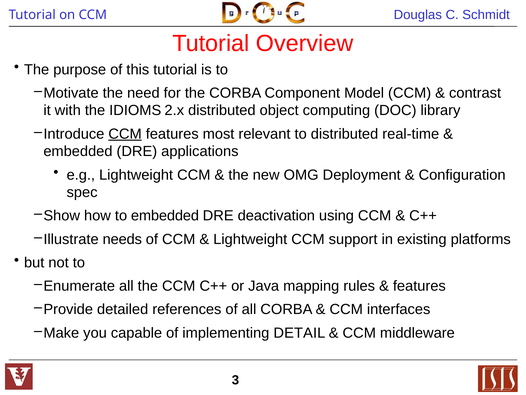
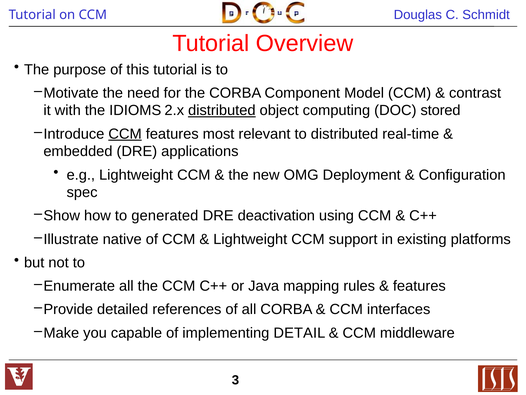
distributed at (222, 110) underline: none -> present
library: library -> stored
to embedded: embedded -> generated
needs: needs -> native
